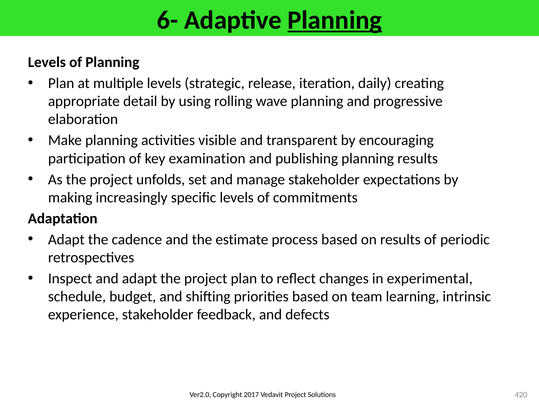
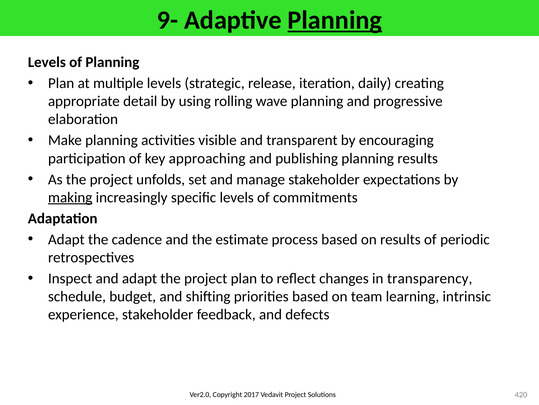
6-: 6- -> 9-
examination: examination -> approaching
making underline: none -> present
experimental: experimental -> transparency
